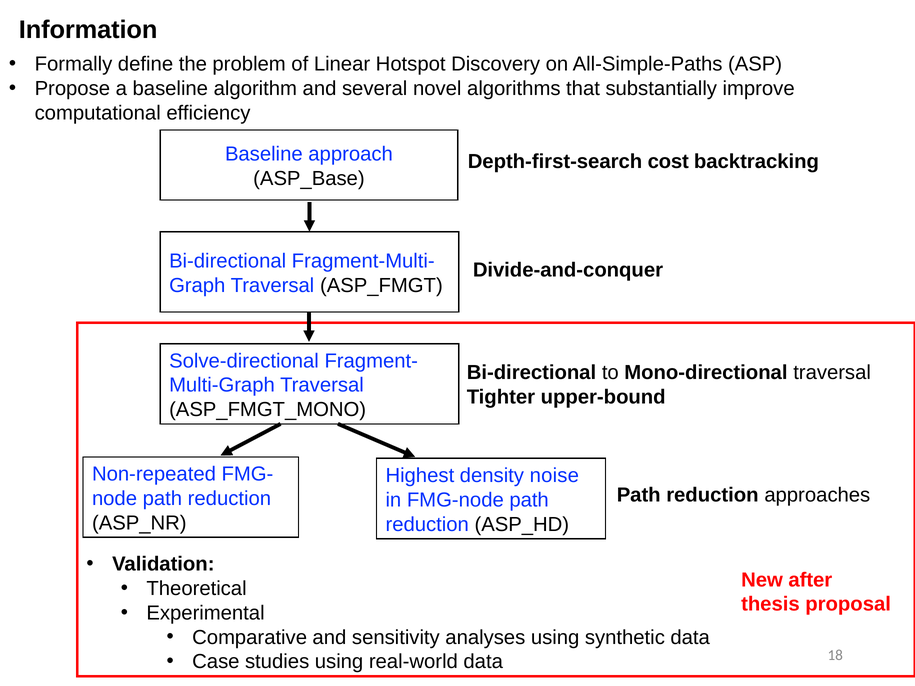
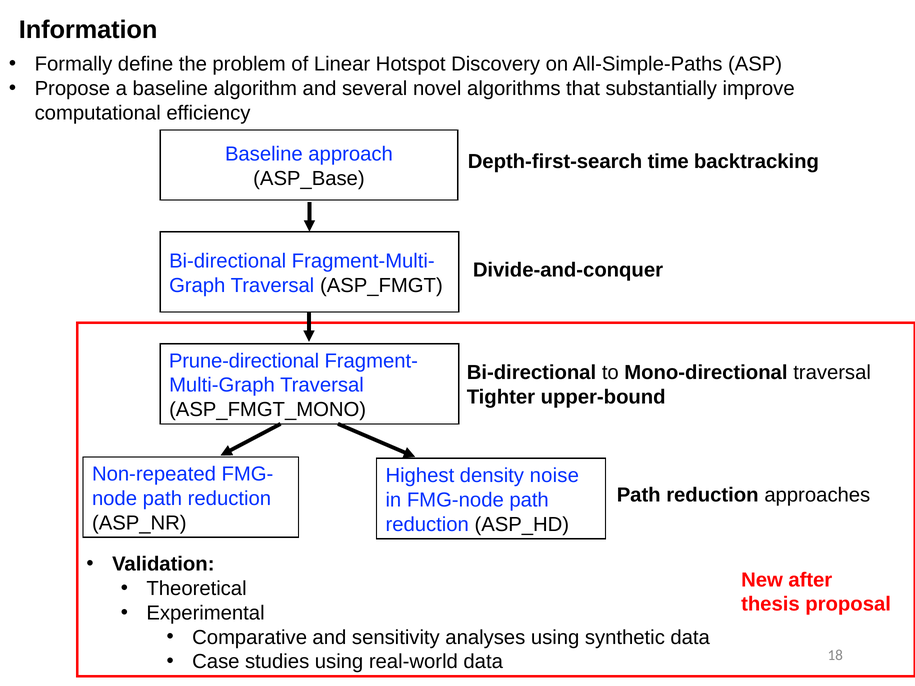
cost: cost -> time
Solve-directional: Solve-directional -> Prune-directional
